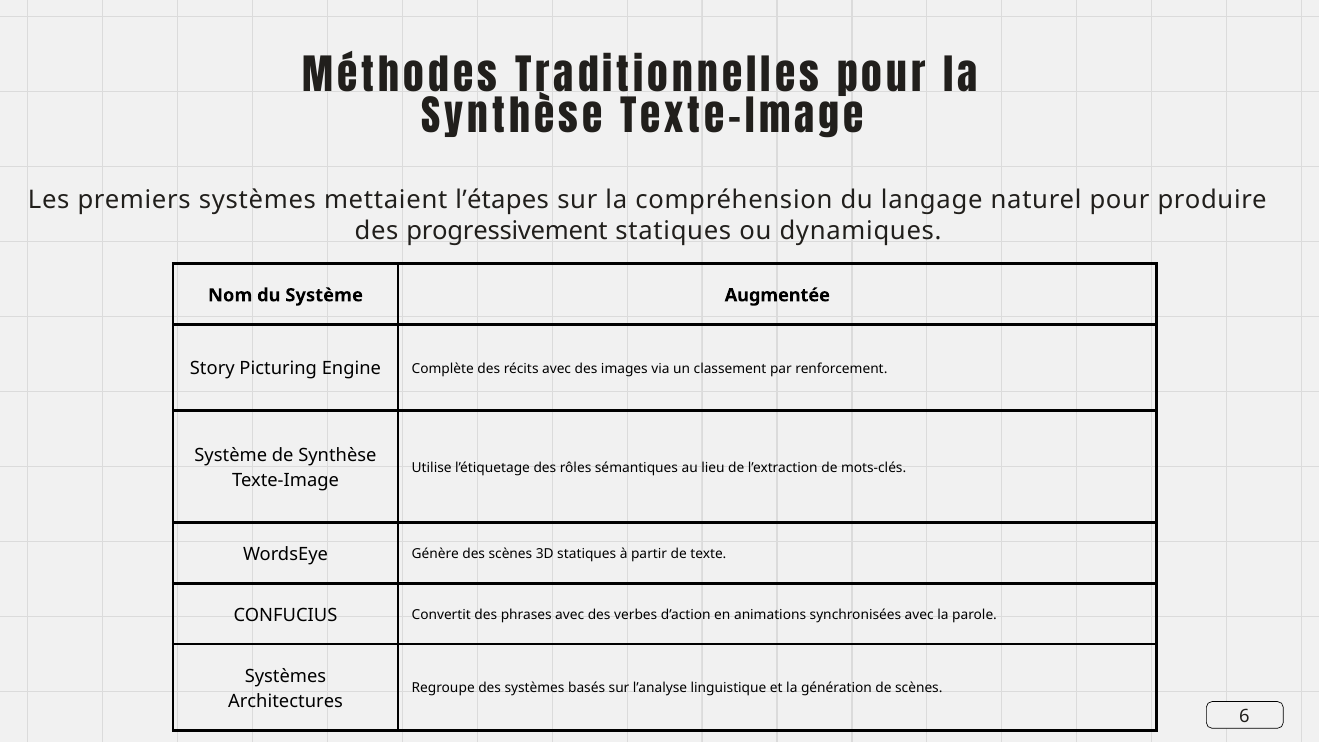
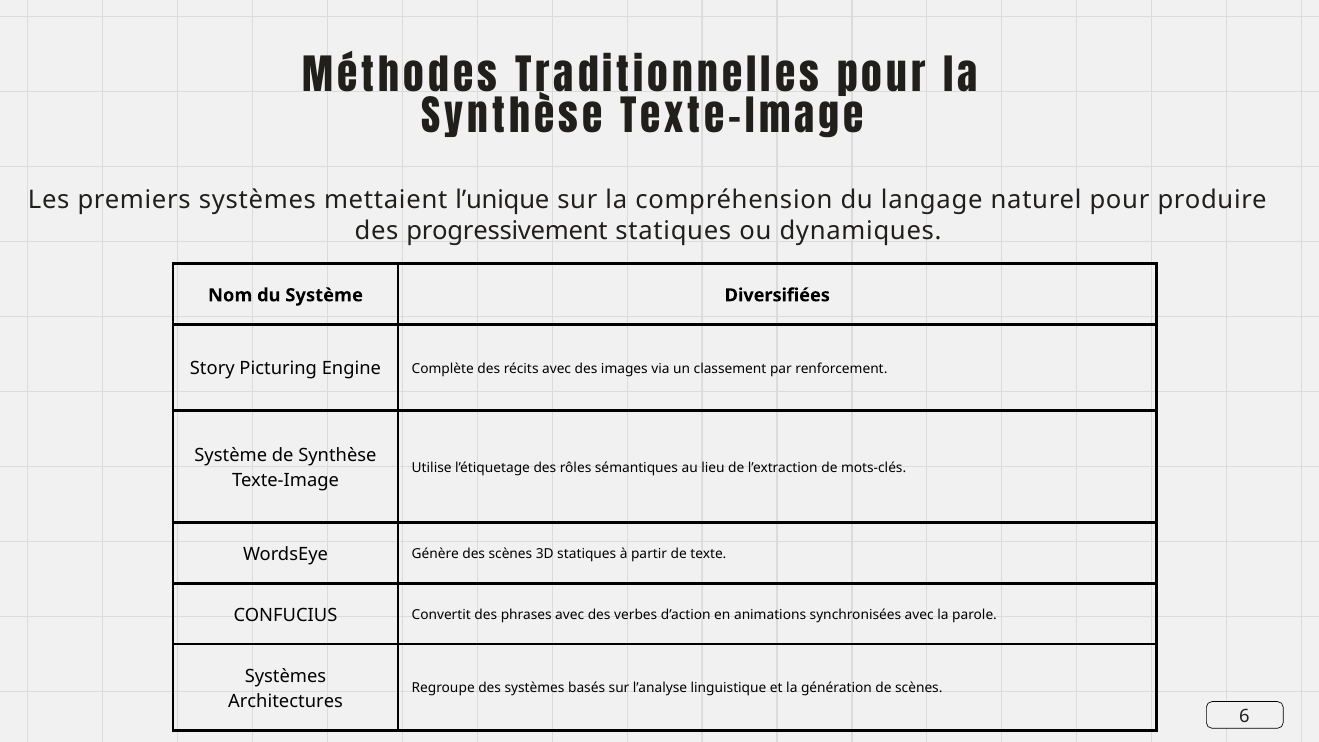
l’étapes: l’étapes -> l’unique
Augmentée: Augmentée -> Diversifiées
